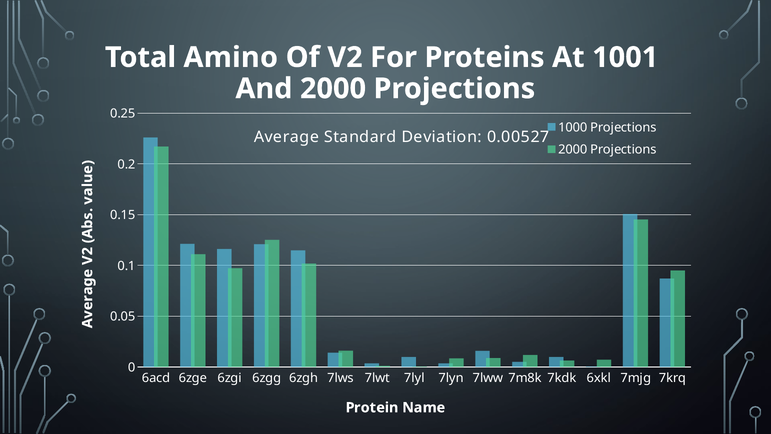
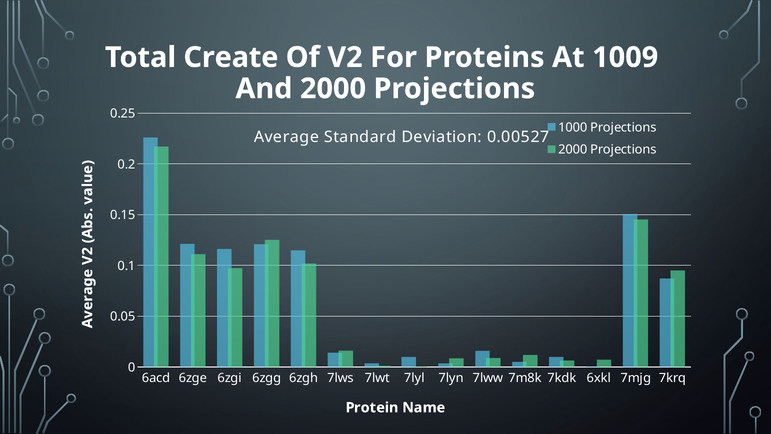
Amino: Amino -> Create
1001: 1001 -> 1009
